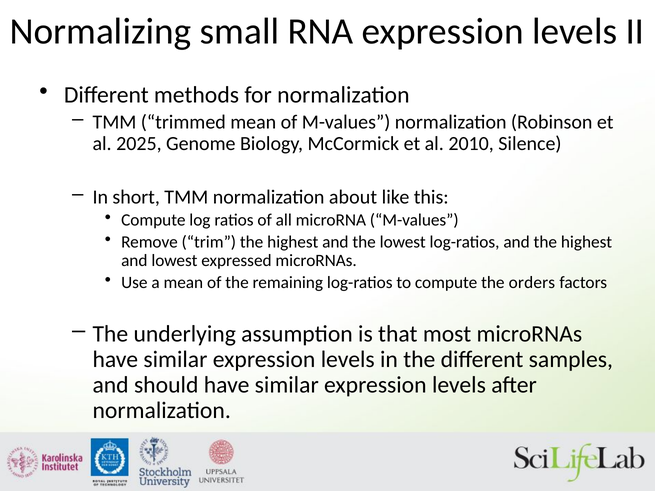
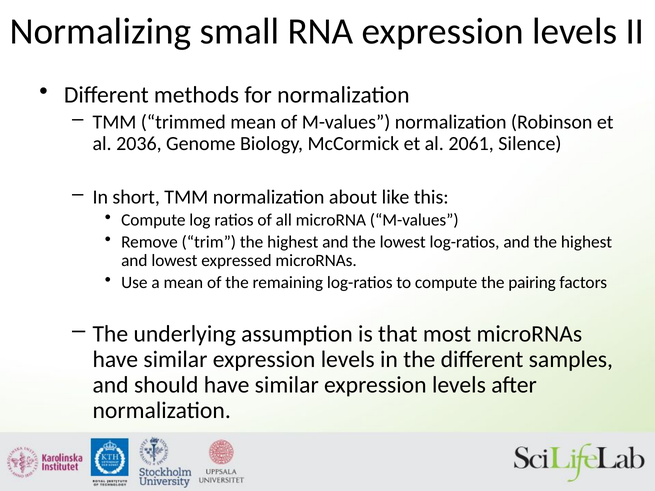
2025: 2025 -> 2036
2010: 2010 -> 2061
orders: orders -> pairing
